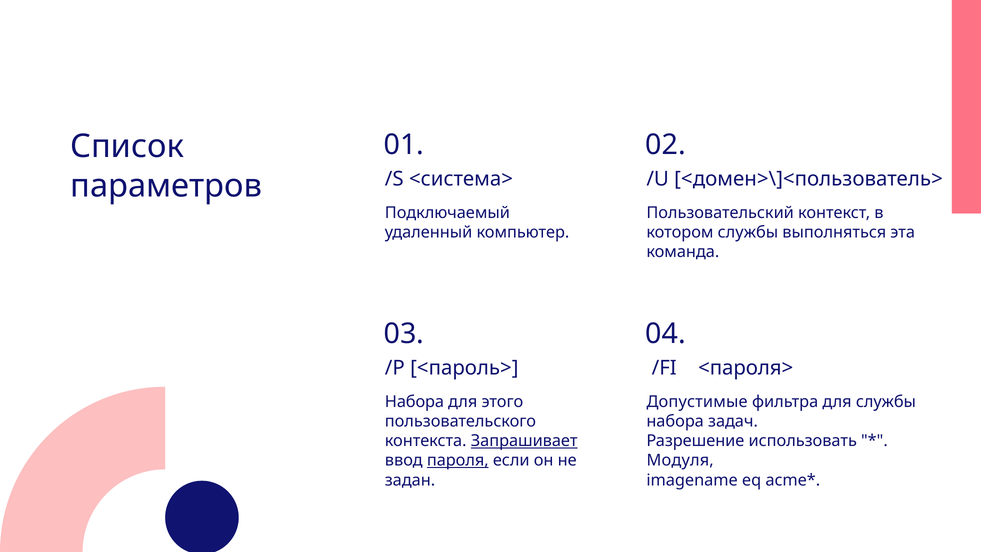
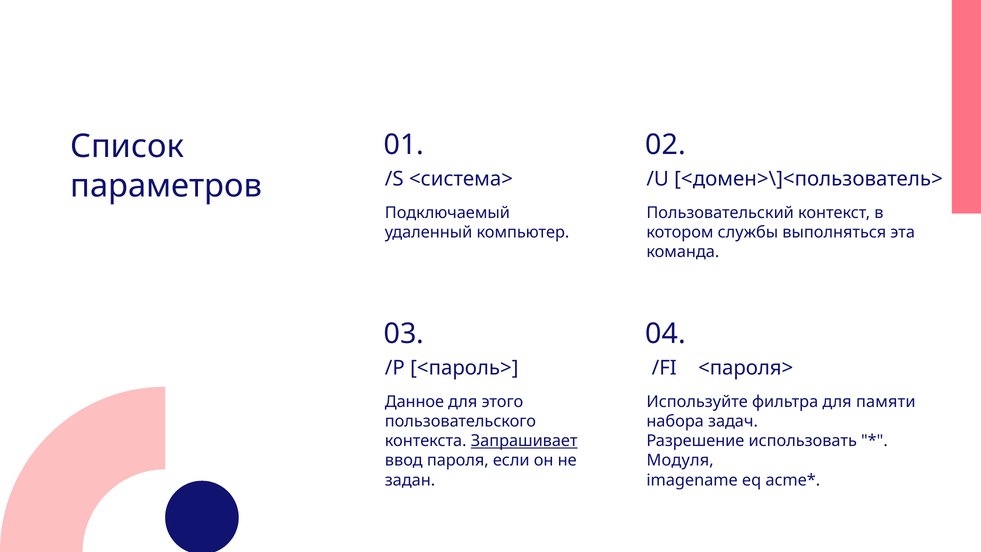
Набора at (414, 402): Набора -> Данное
Допустимые: Допустимые -> Используйте
для службы: службы -> памяти
пароля underline: present -> none
